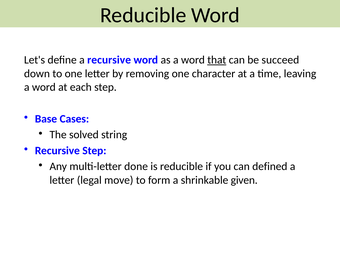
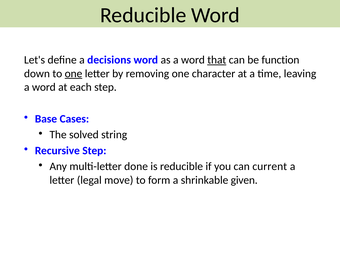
a recursive: recursive -> decisions
succeed: succeed -> function
one at (73, 74) underline: none -> present
defined: defined -> current
